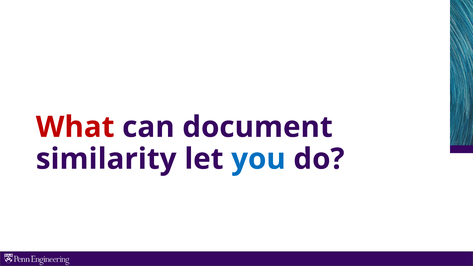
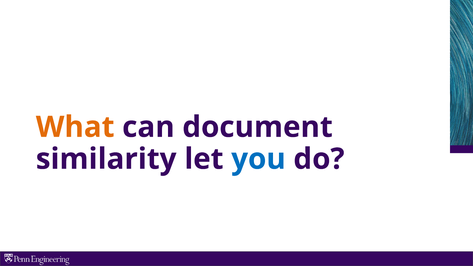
What colour: red -> orange
